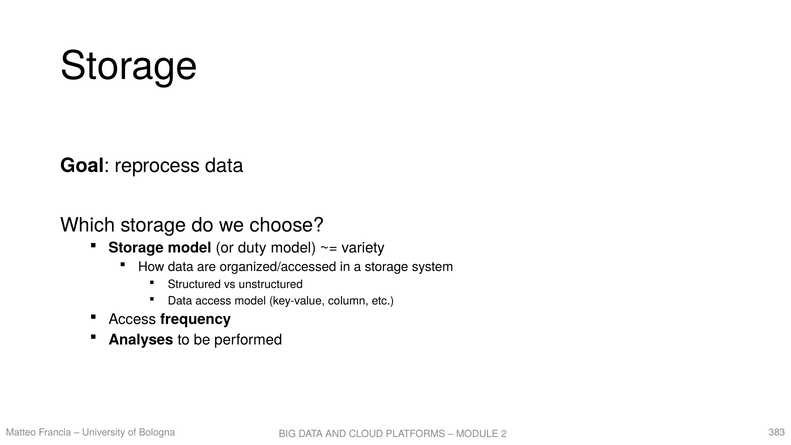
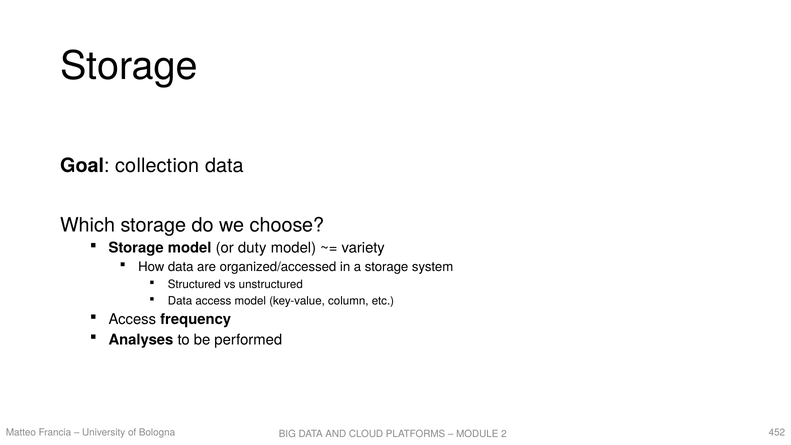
reprocess: reprocess -> collection
383: 383 -> 452
